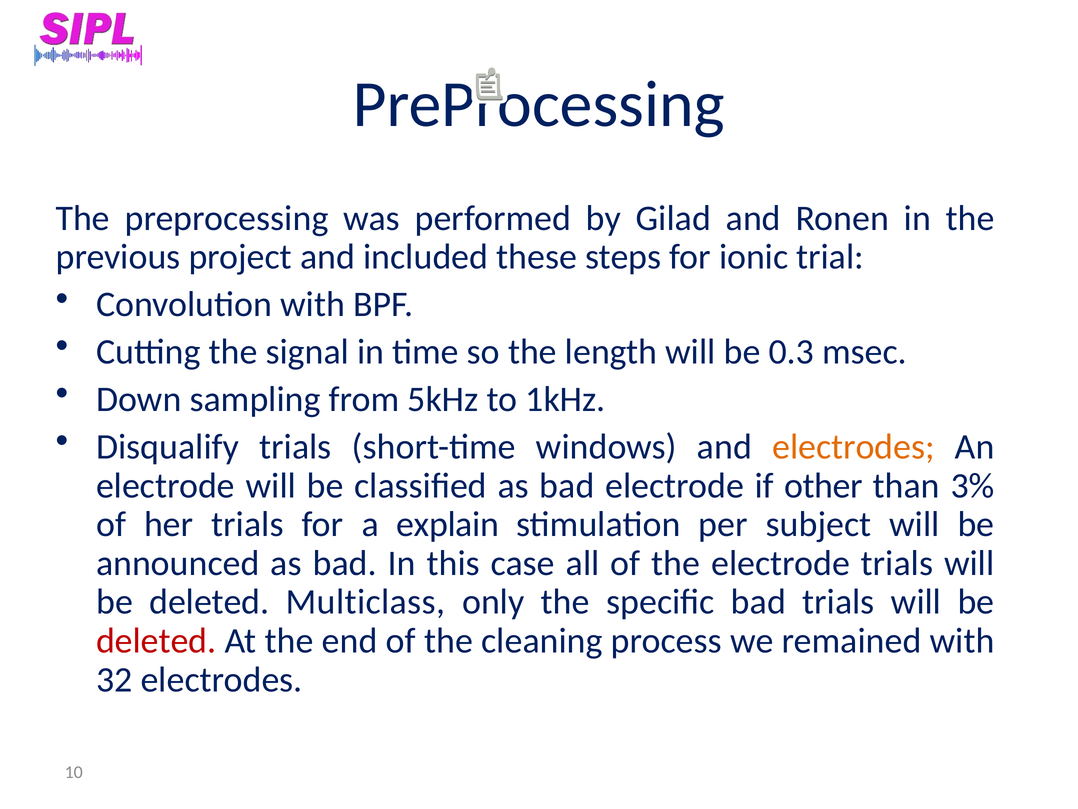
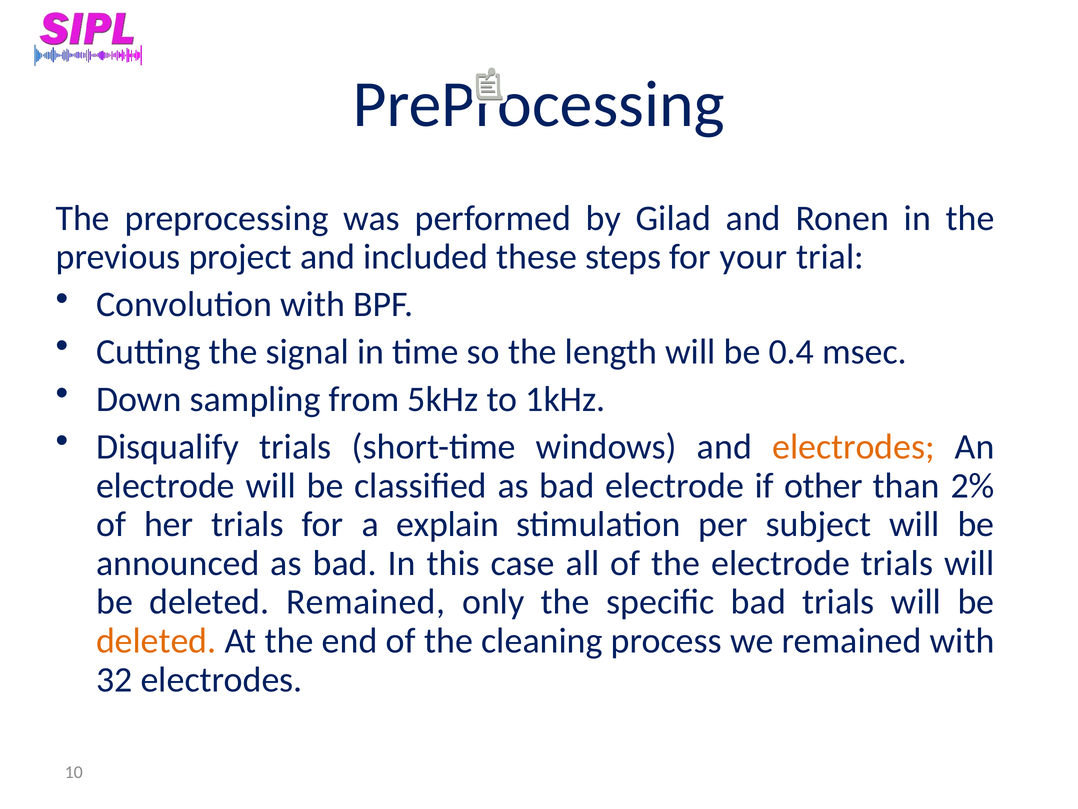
ionic: ionic -> your
0.3: 0.3 -> 0.4
3%: 3% -> 2%
deleted Multiclass: Multiclass -> Remained
deleted at (156, 640) colour: red -> orange
